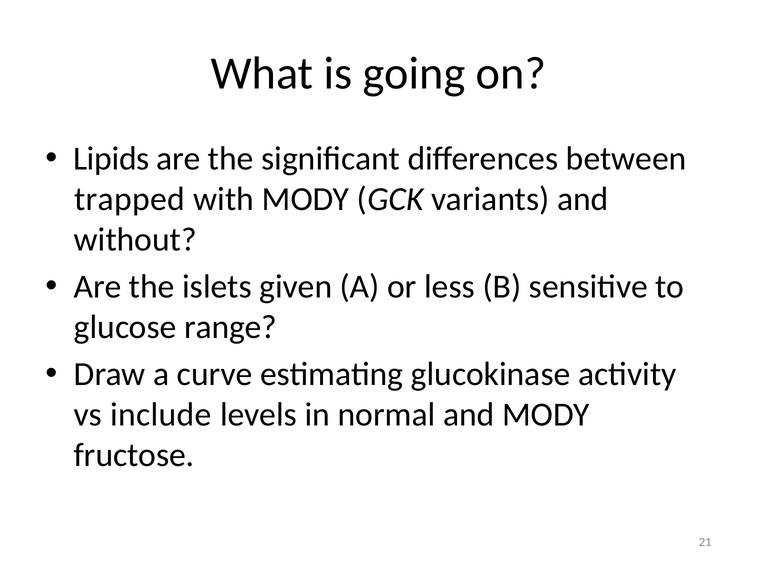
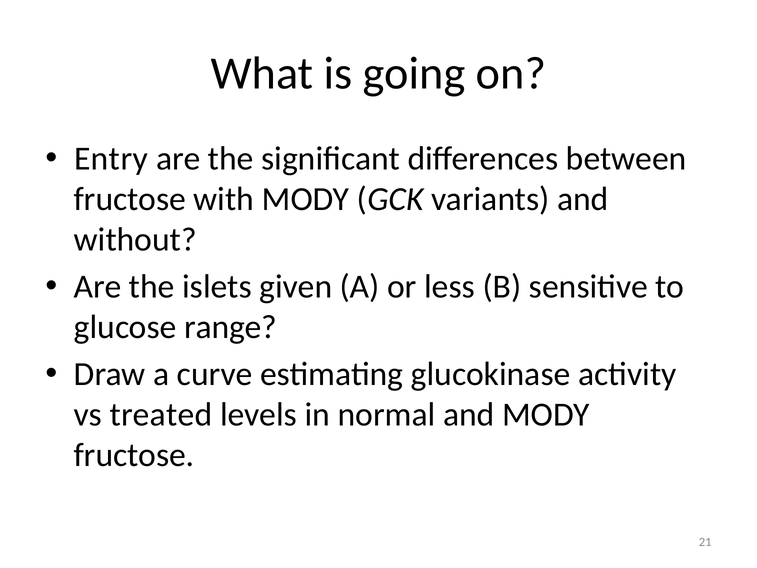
Lipids: Lipids -> Entry
trapped at (130, 199): trapped -> fructose
include: include -> treated
